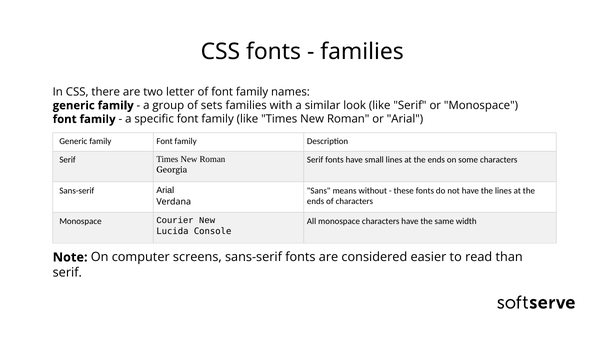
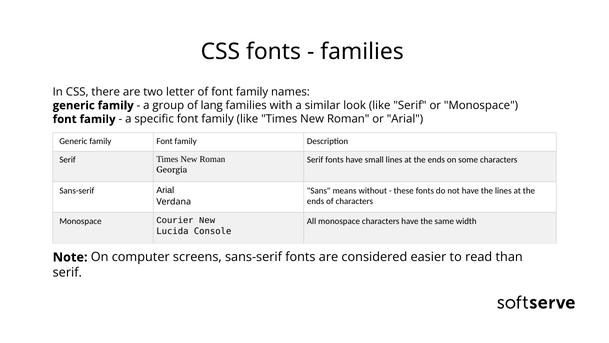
sets: sets -> lang
